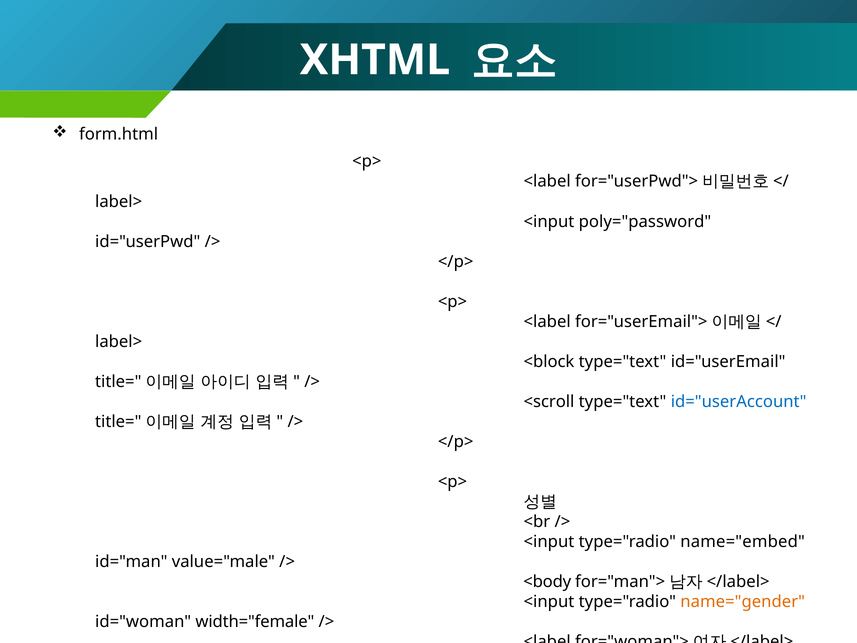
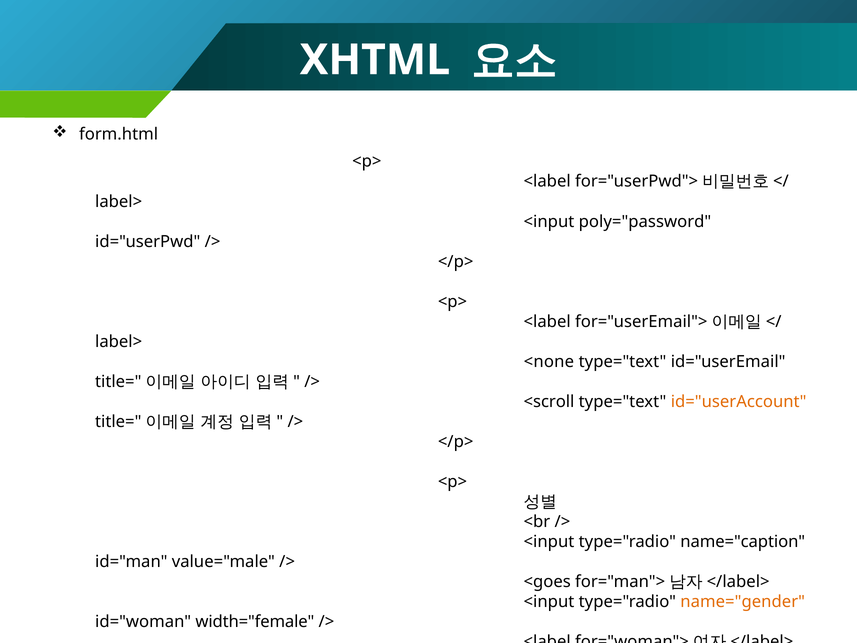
<block: <block -> <none
id="userAccount colour: blue -> orange
name="embed: name="embed -> name="caption
<body: <body -> <goes
